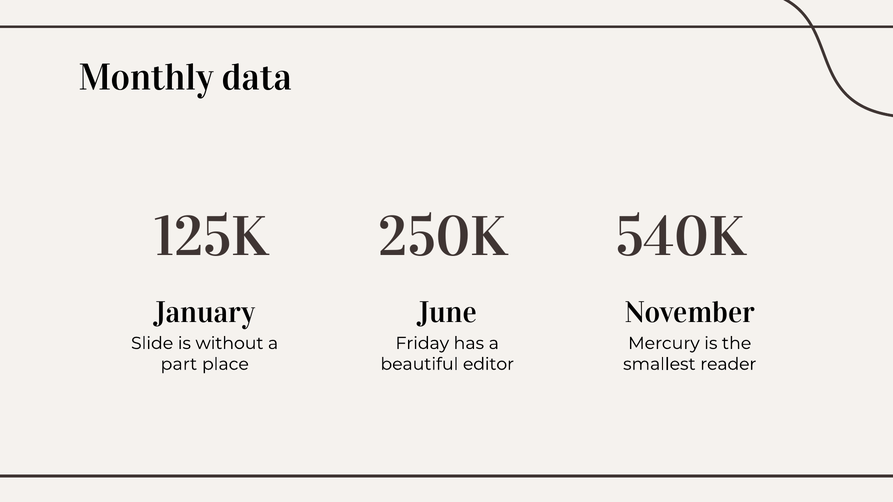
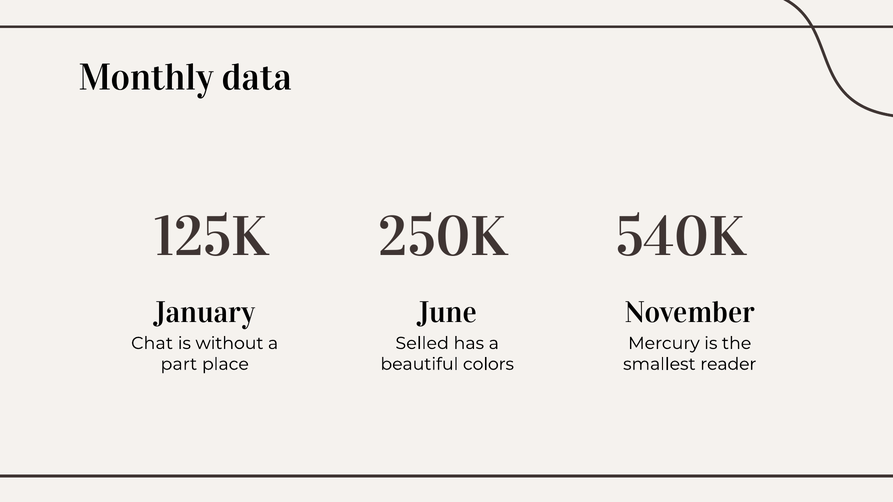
Slide: Slide -> Chat
Friday: Friday -> Selled
editor: editor -> colors
